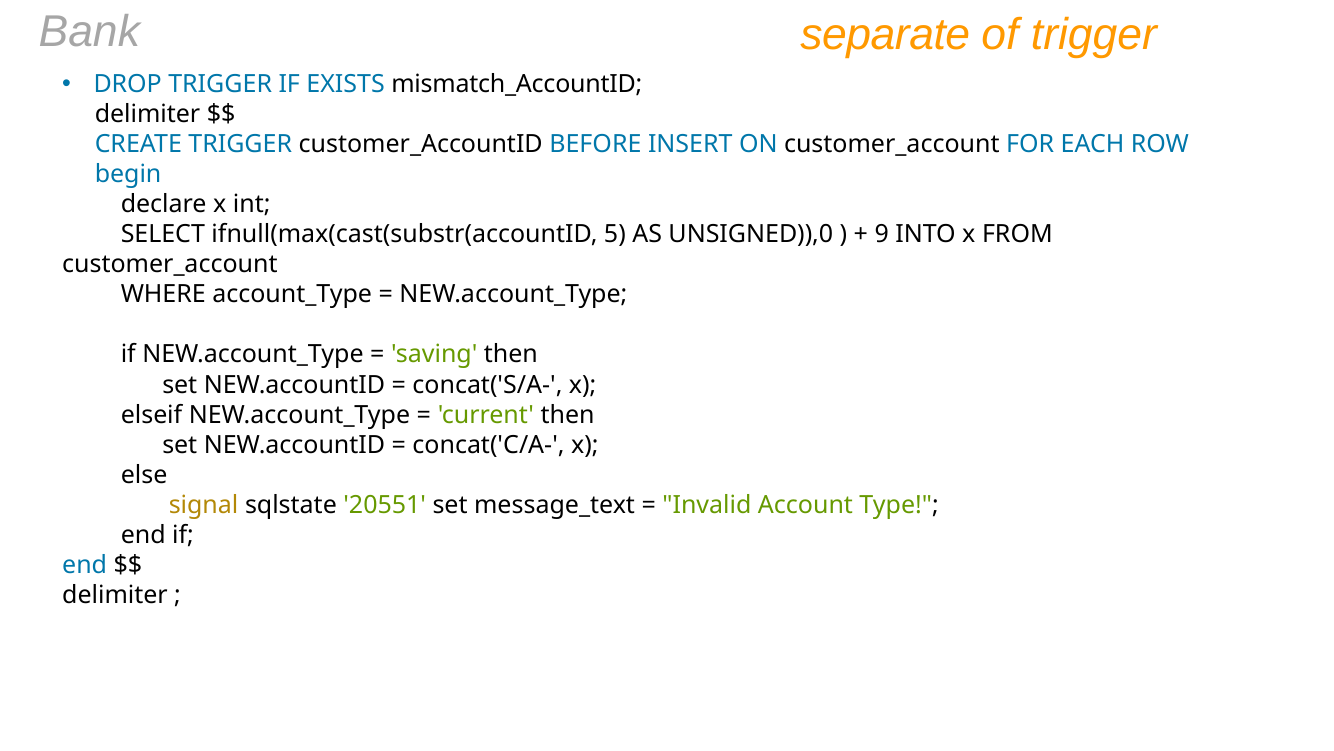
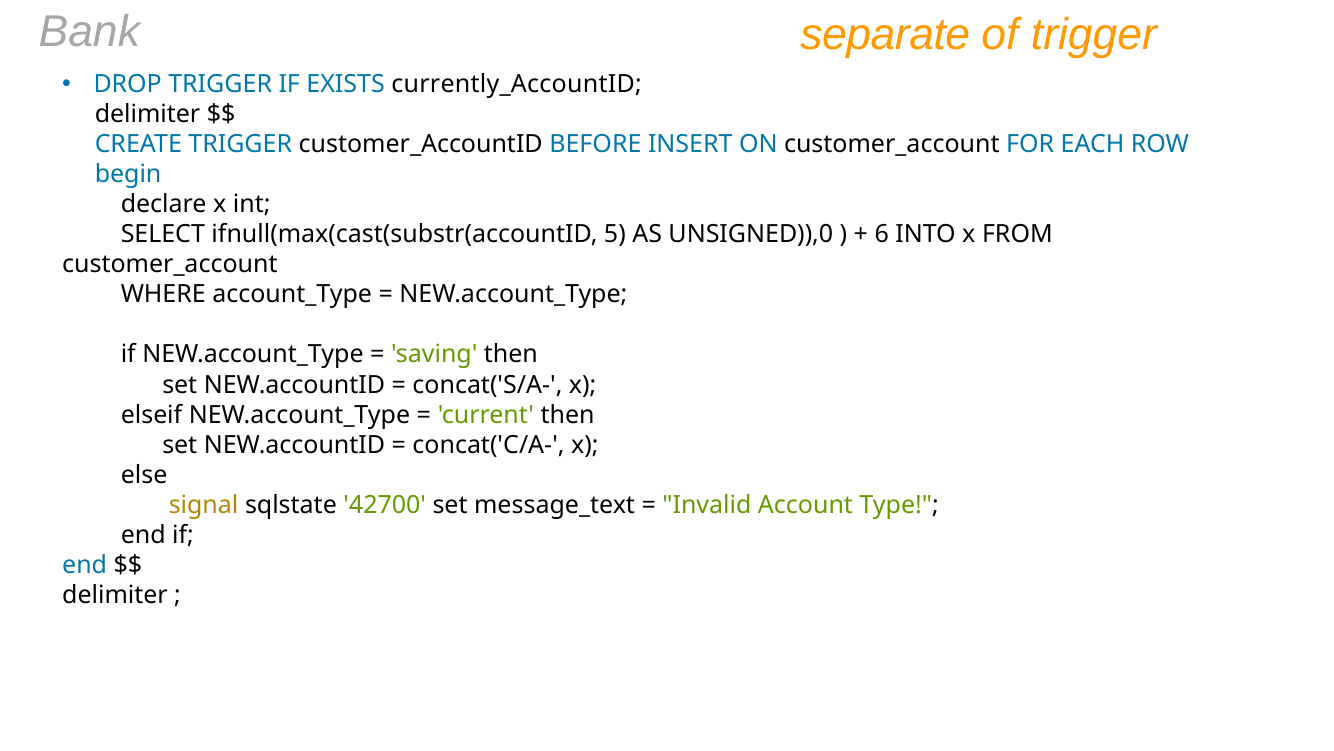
mismatch_AccountID: mismatch_AccountID -> currently_AccountID
9: 9 -> 6
20551: 20551 -> 42700
